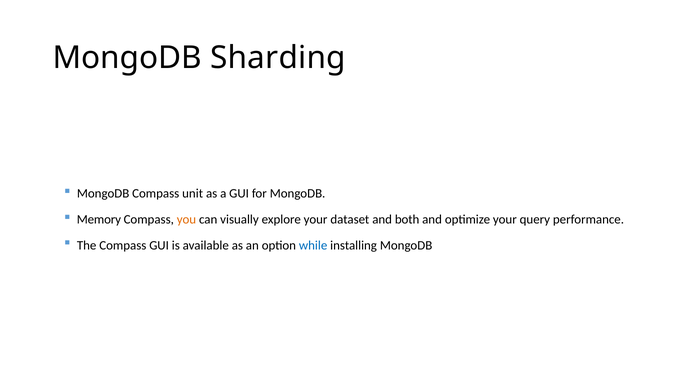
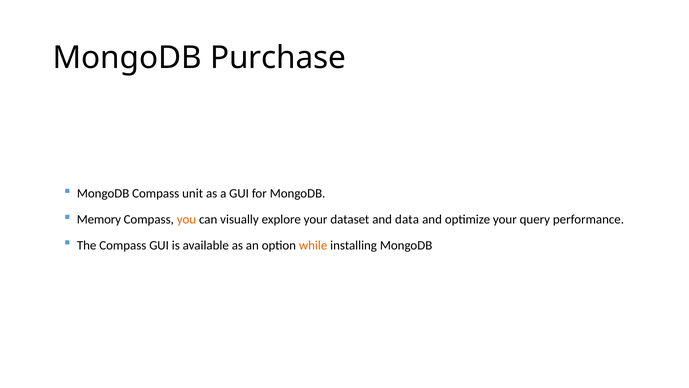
Sharding: Sharding -> Purchase
both: both -> data
while colour: blue -> orange
